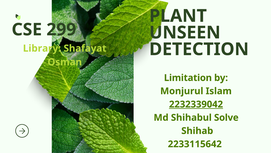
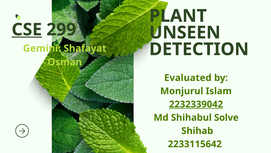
CSE underline: none -> present
Library: Library -> Gemini
Limitation: Limitation -> Evaluated
